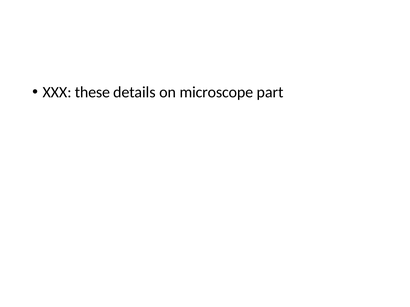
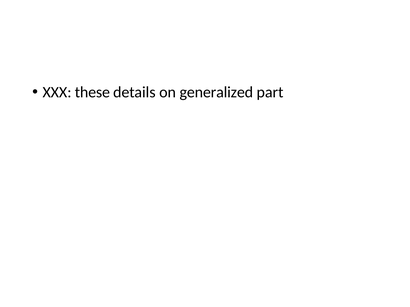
microscope: microscope -> generalized
